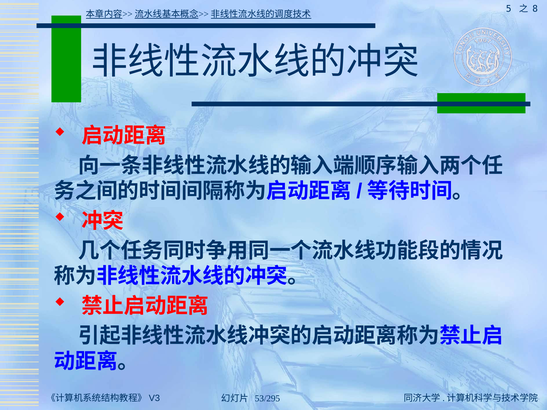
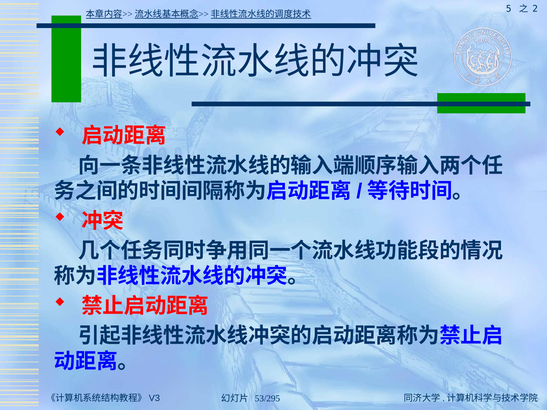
8: 8 -> 2
